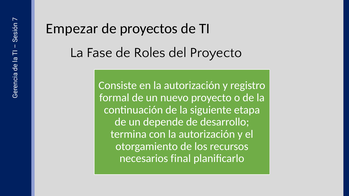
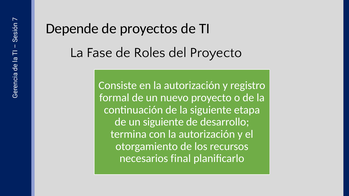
Empezar: Empezar -> Depende
un depende: depende -> siguiente
